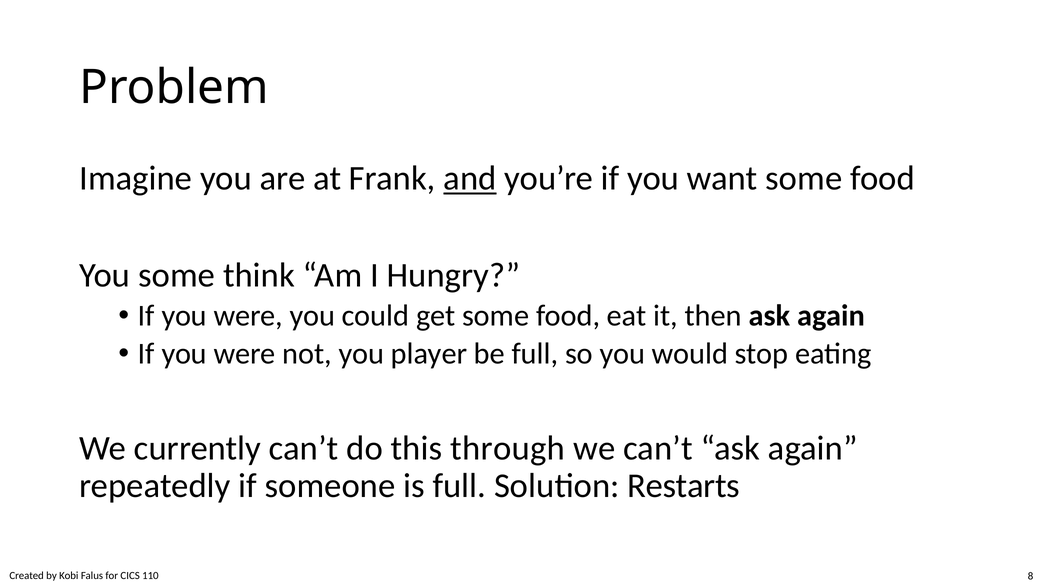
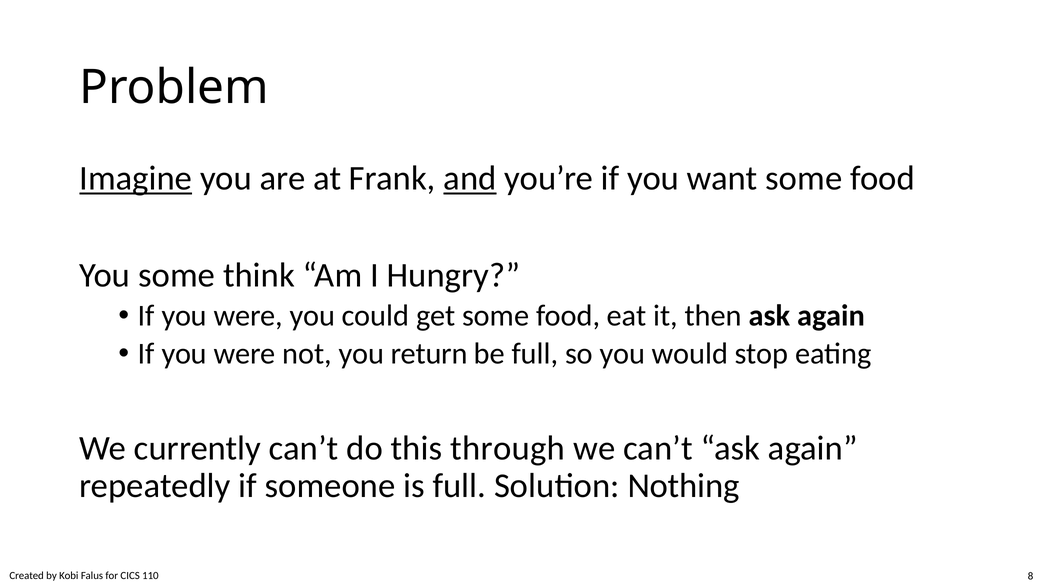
Imagine underline: none -> present
player: player -> return
Restarts: Restarts -> Nothing
